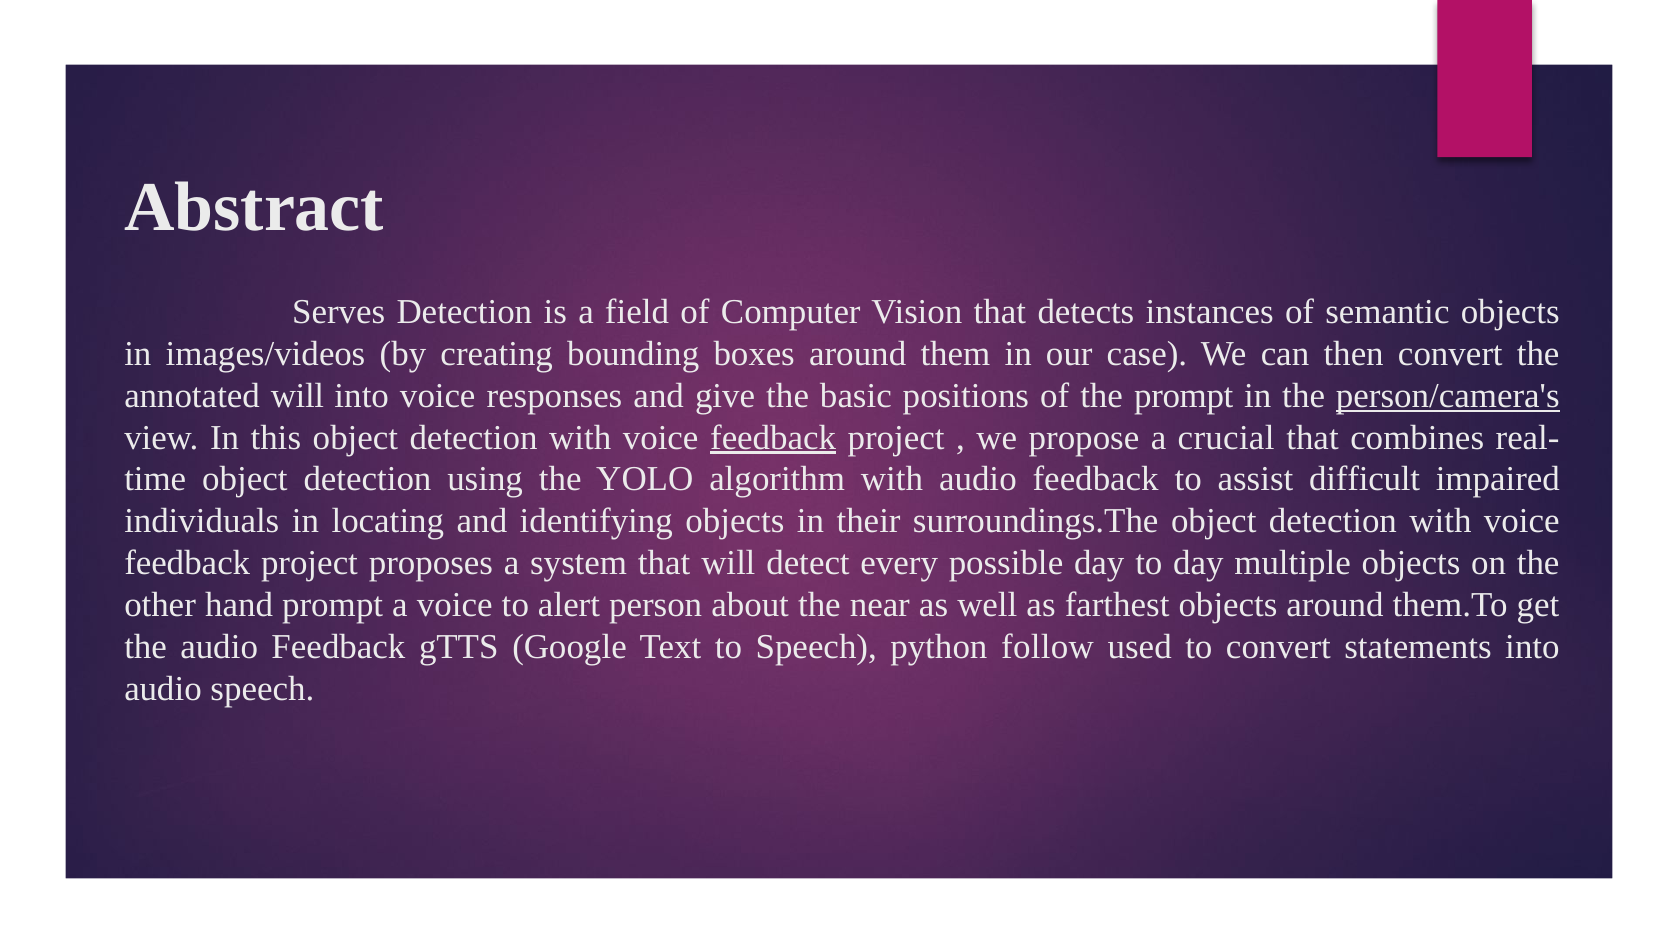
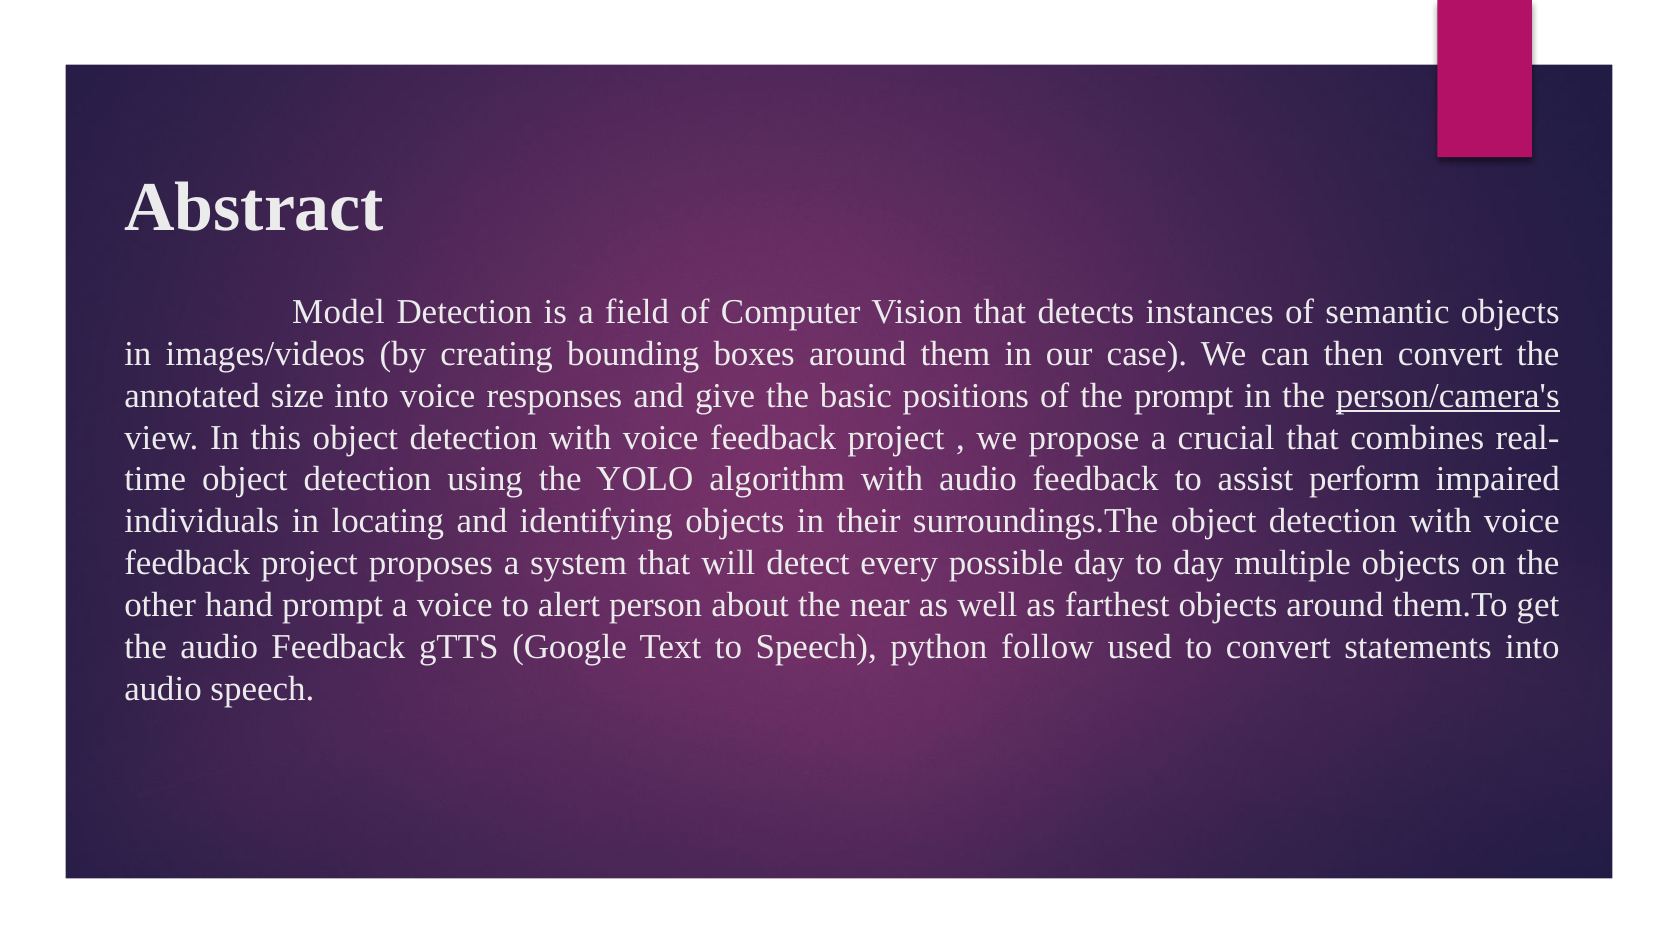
Serves: Serves -> Model
annotated will: will -> size
feedback at (773, 438) underline: present -> none
difficult: difficult -> perform
